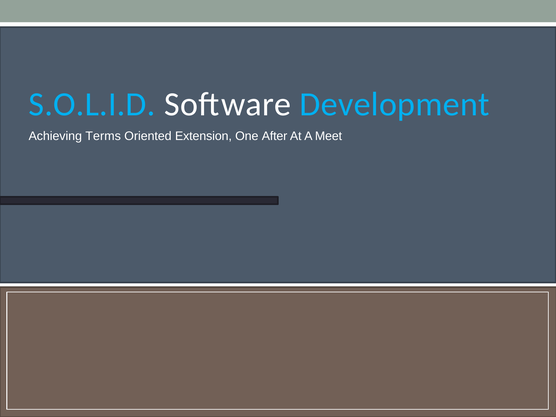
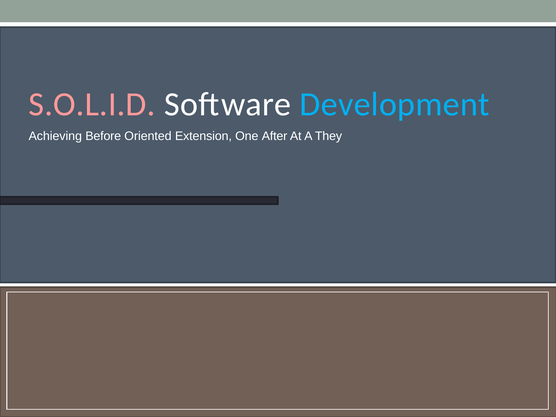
S.O.L.I.D colour: light blue -> pink
Terms: Terms -> Before
Meet: Meet -> They
